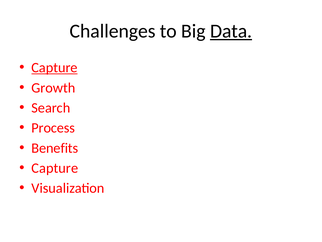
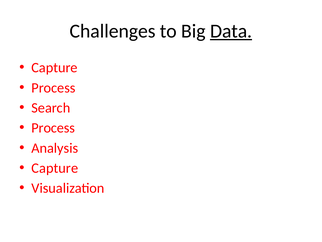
Capture at (54, 68) underline: present -> none
Growth at (53, 88): Growth -> Process
Benefits: Benefits -> Analysis
